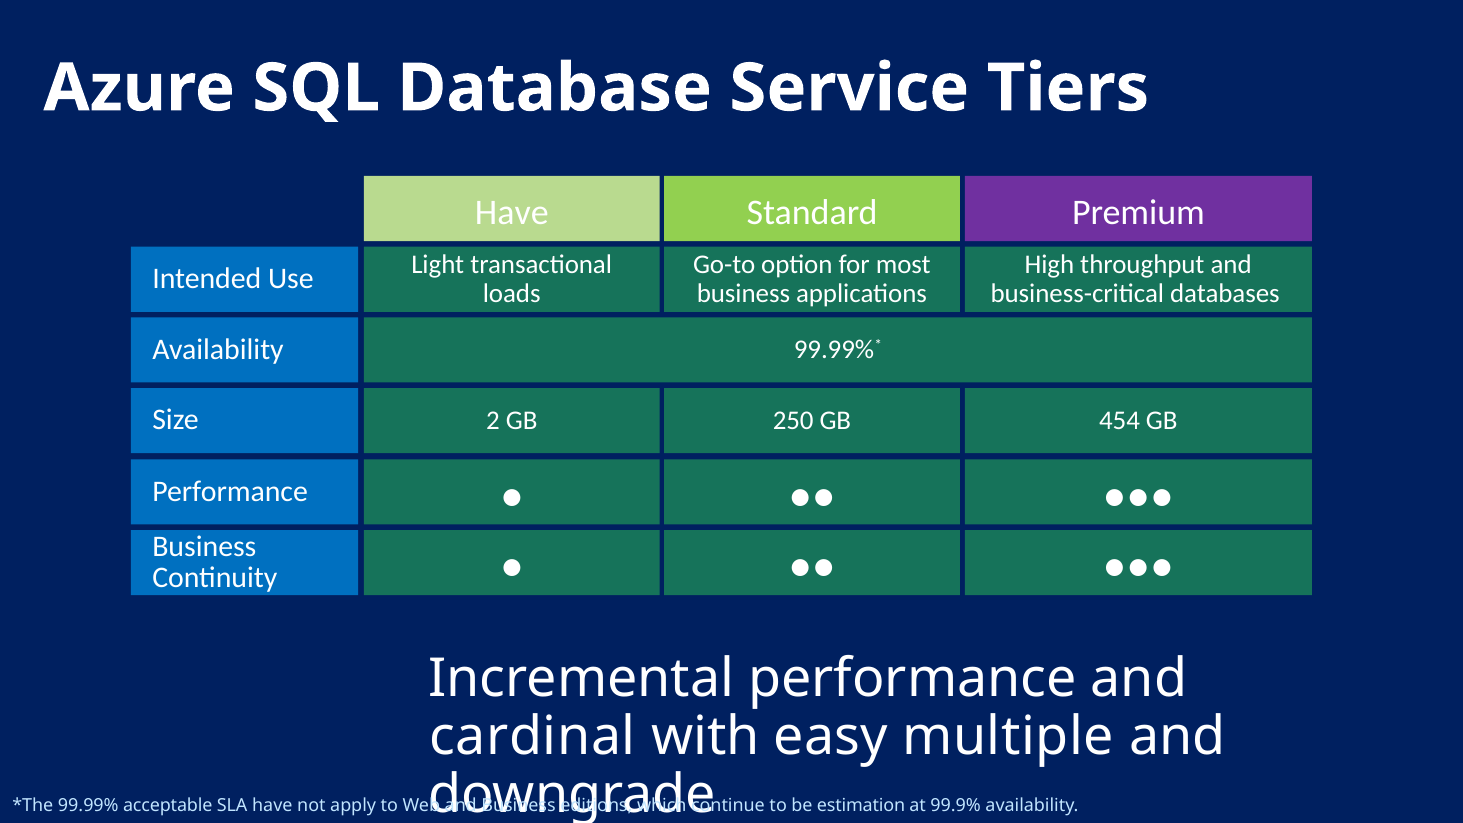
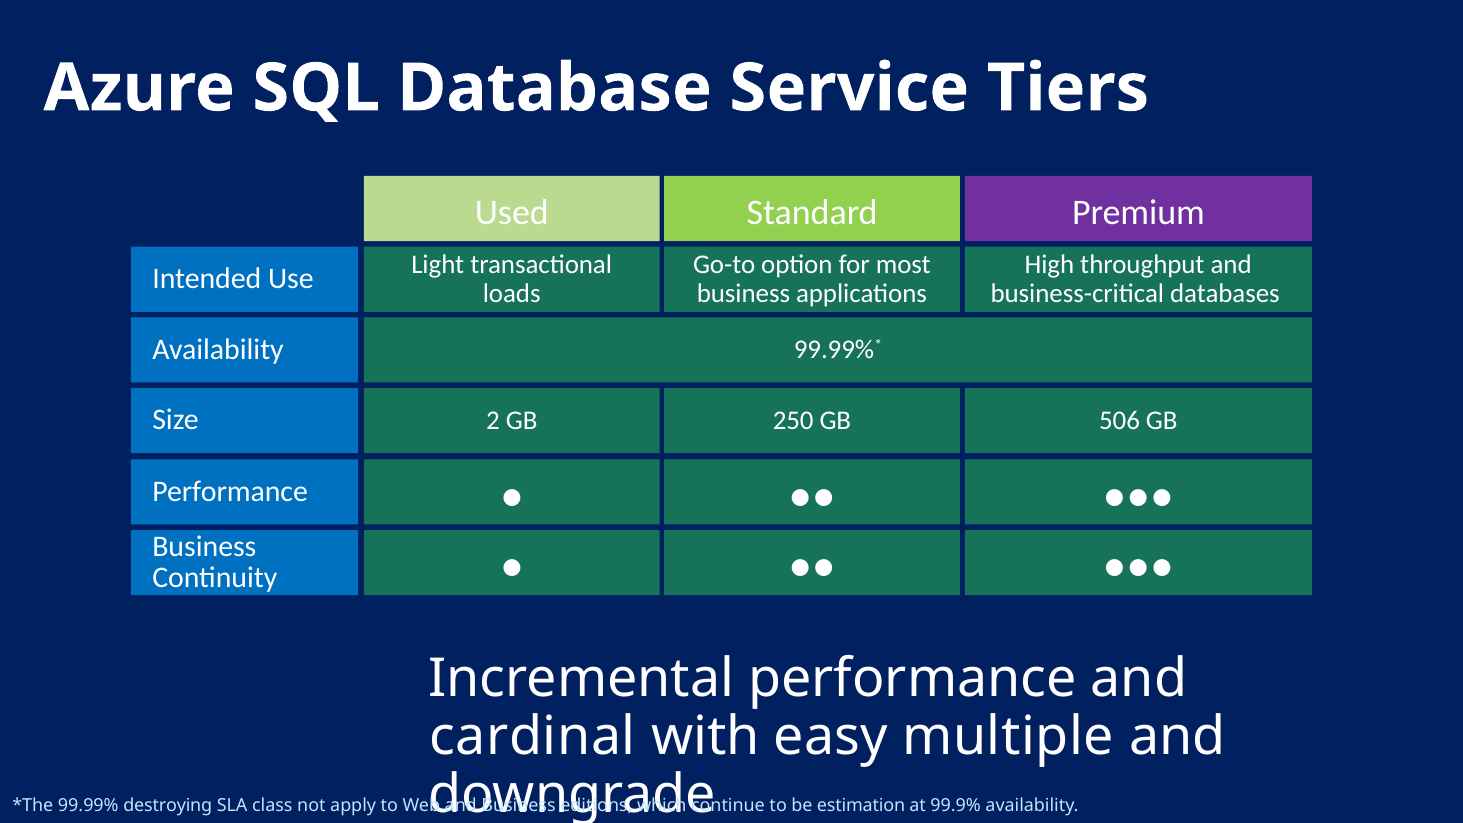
Have at (512, 212): Have -> Used
454: 454 -> 506
acceptable: acceptable -> destroying
SLA have: have -> class
